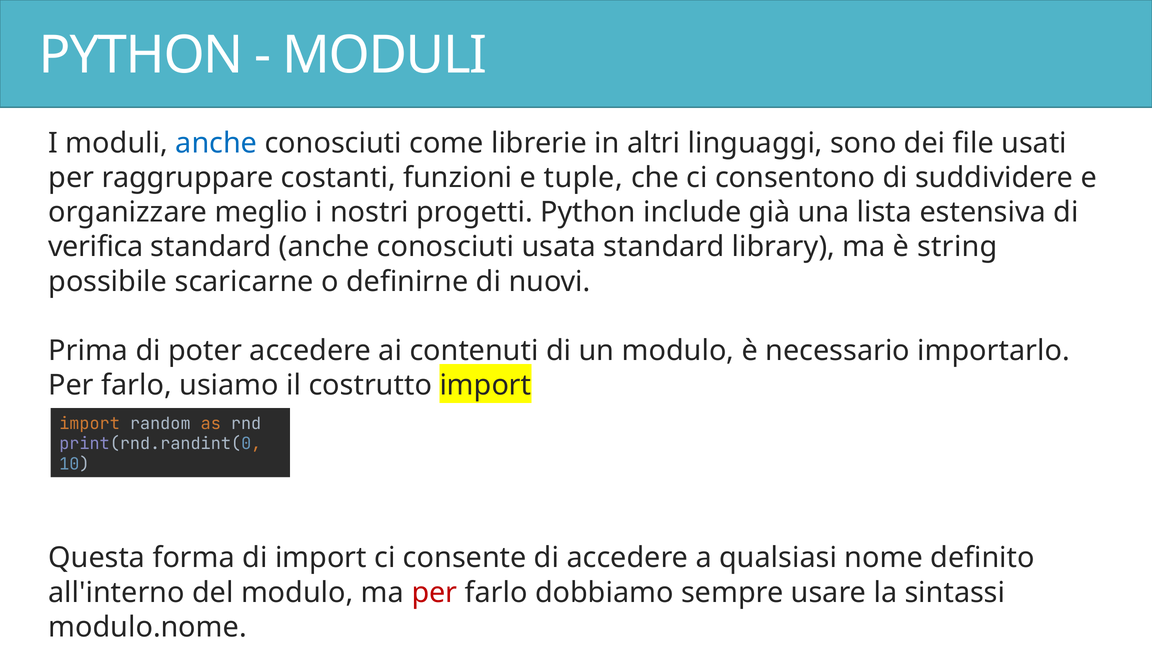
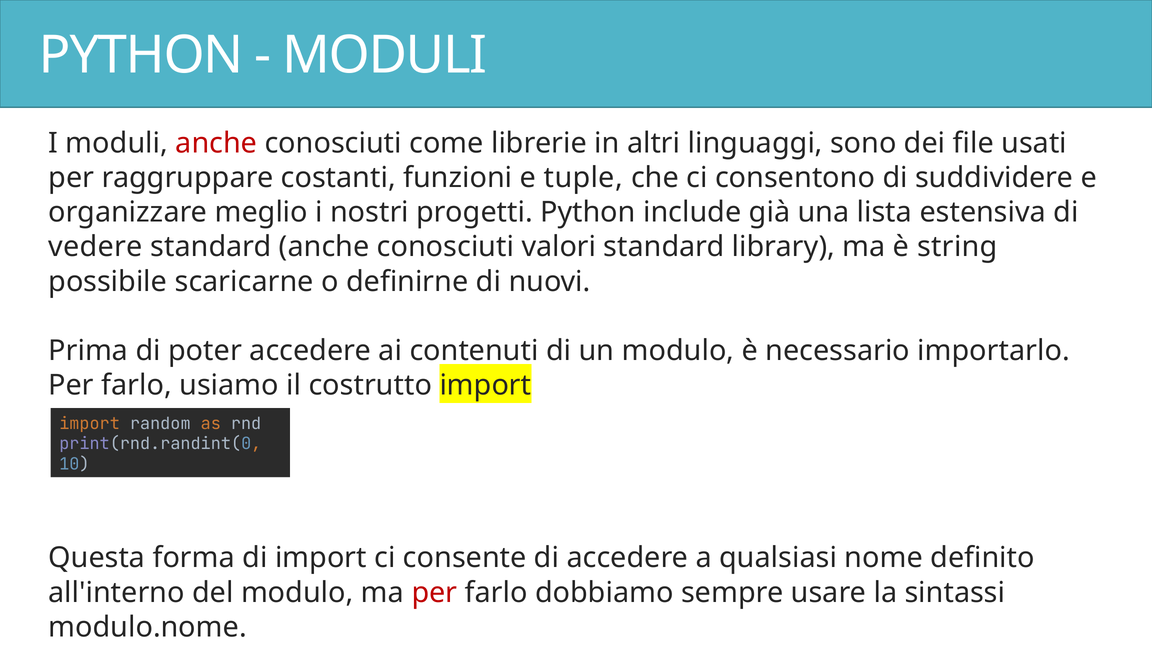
anche at (216, 143) colour: blue -> red
verifica: verifica -> vedere
usata: usata -> valori
